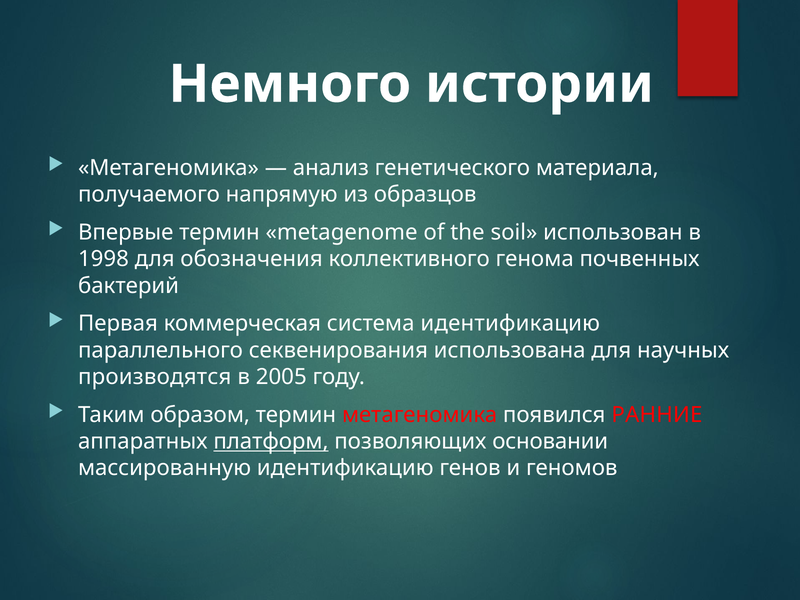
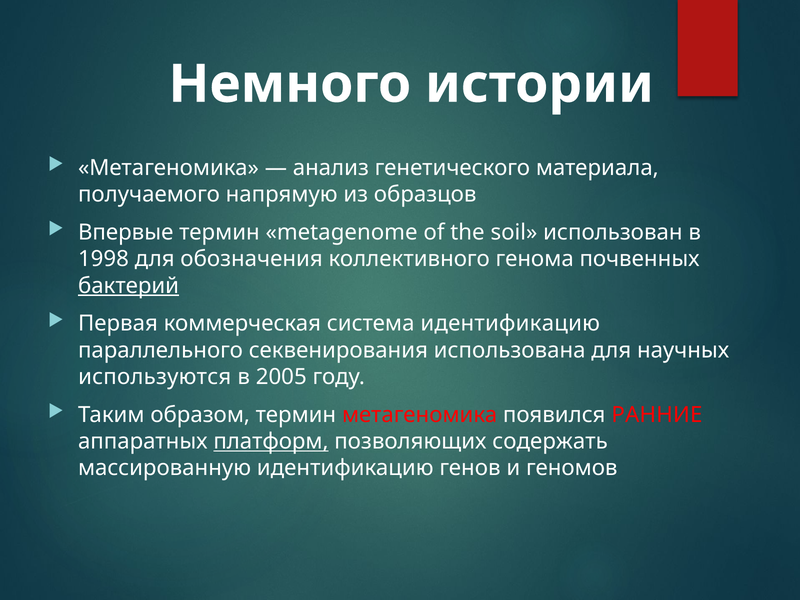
бактерий underline: none -> present
производятся: производятся -> используются
основании: основании -> содержать
